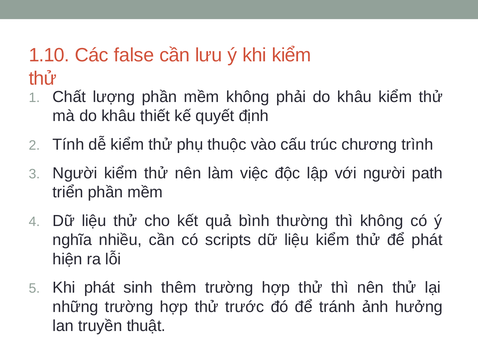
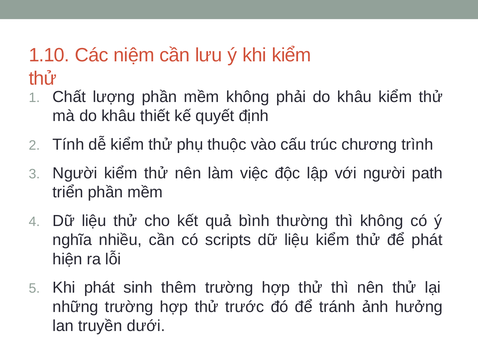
false: false -> niệm
thuật: thuật -> dưới
